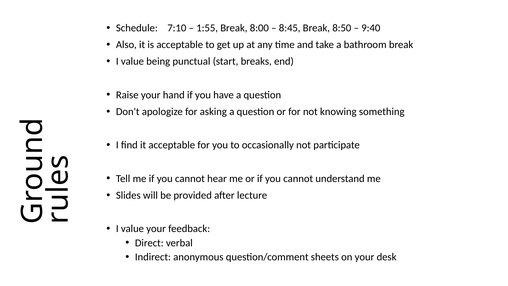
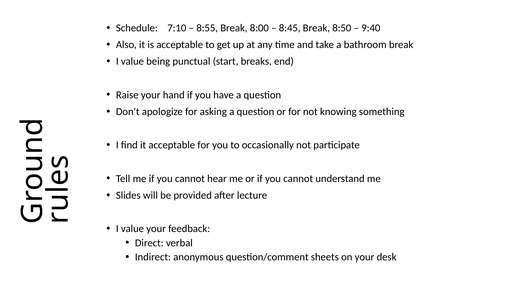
1:55: 1:55 -> 8:55
